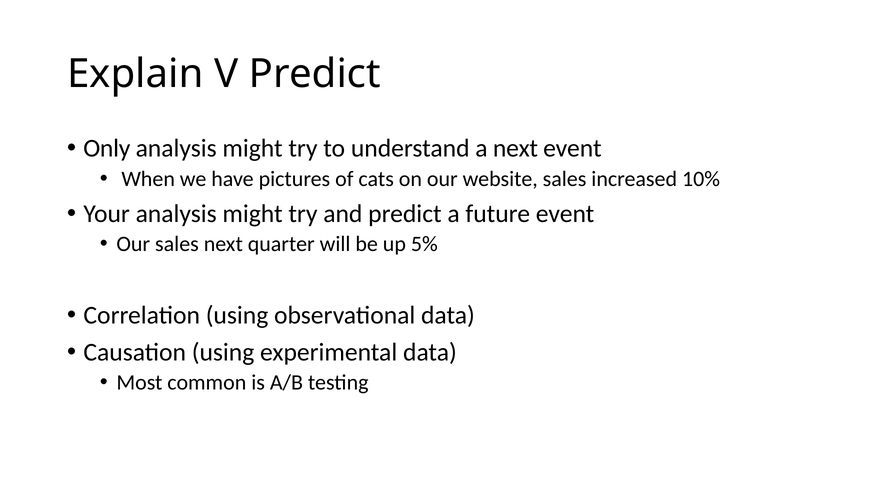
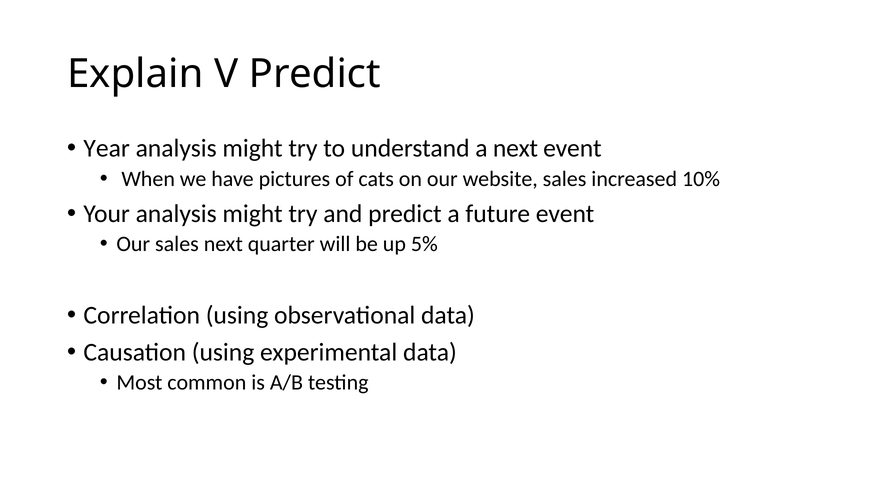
Only: Only -> Year
